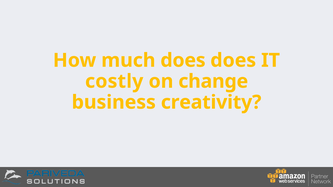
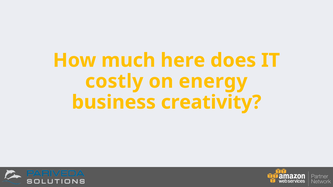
much does: does -> here
change: change -> energy
